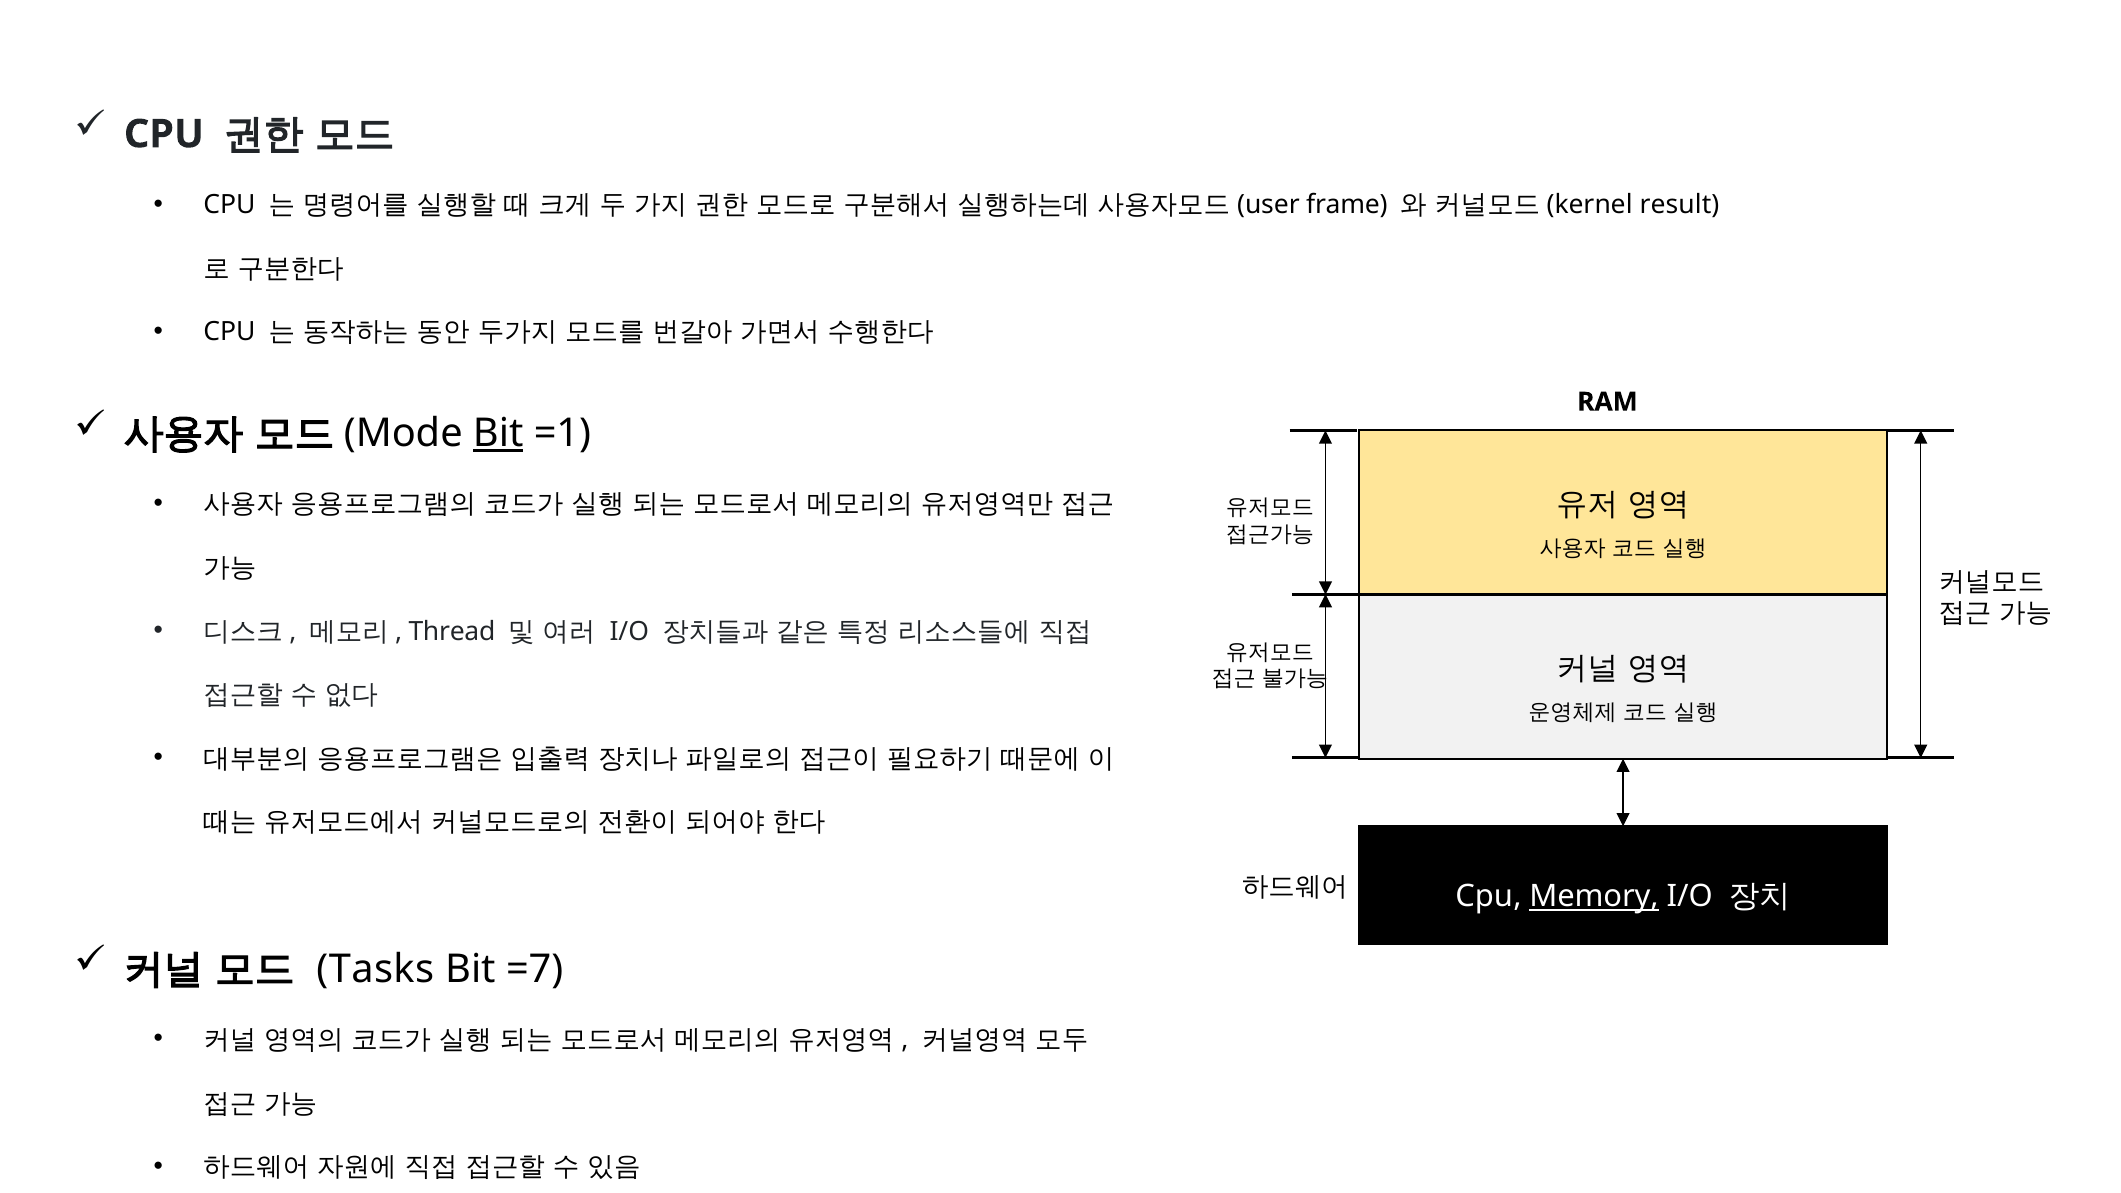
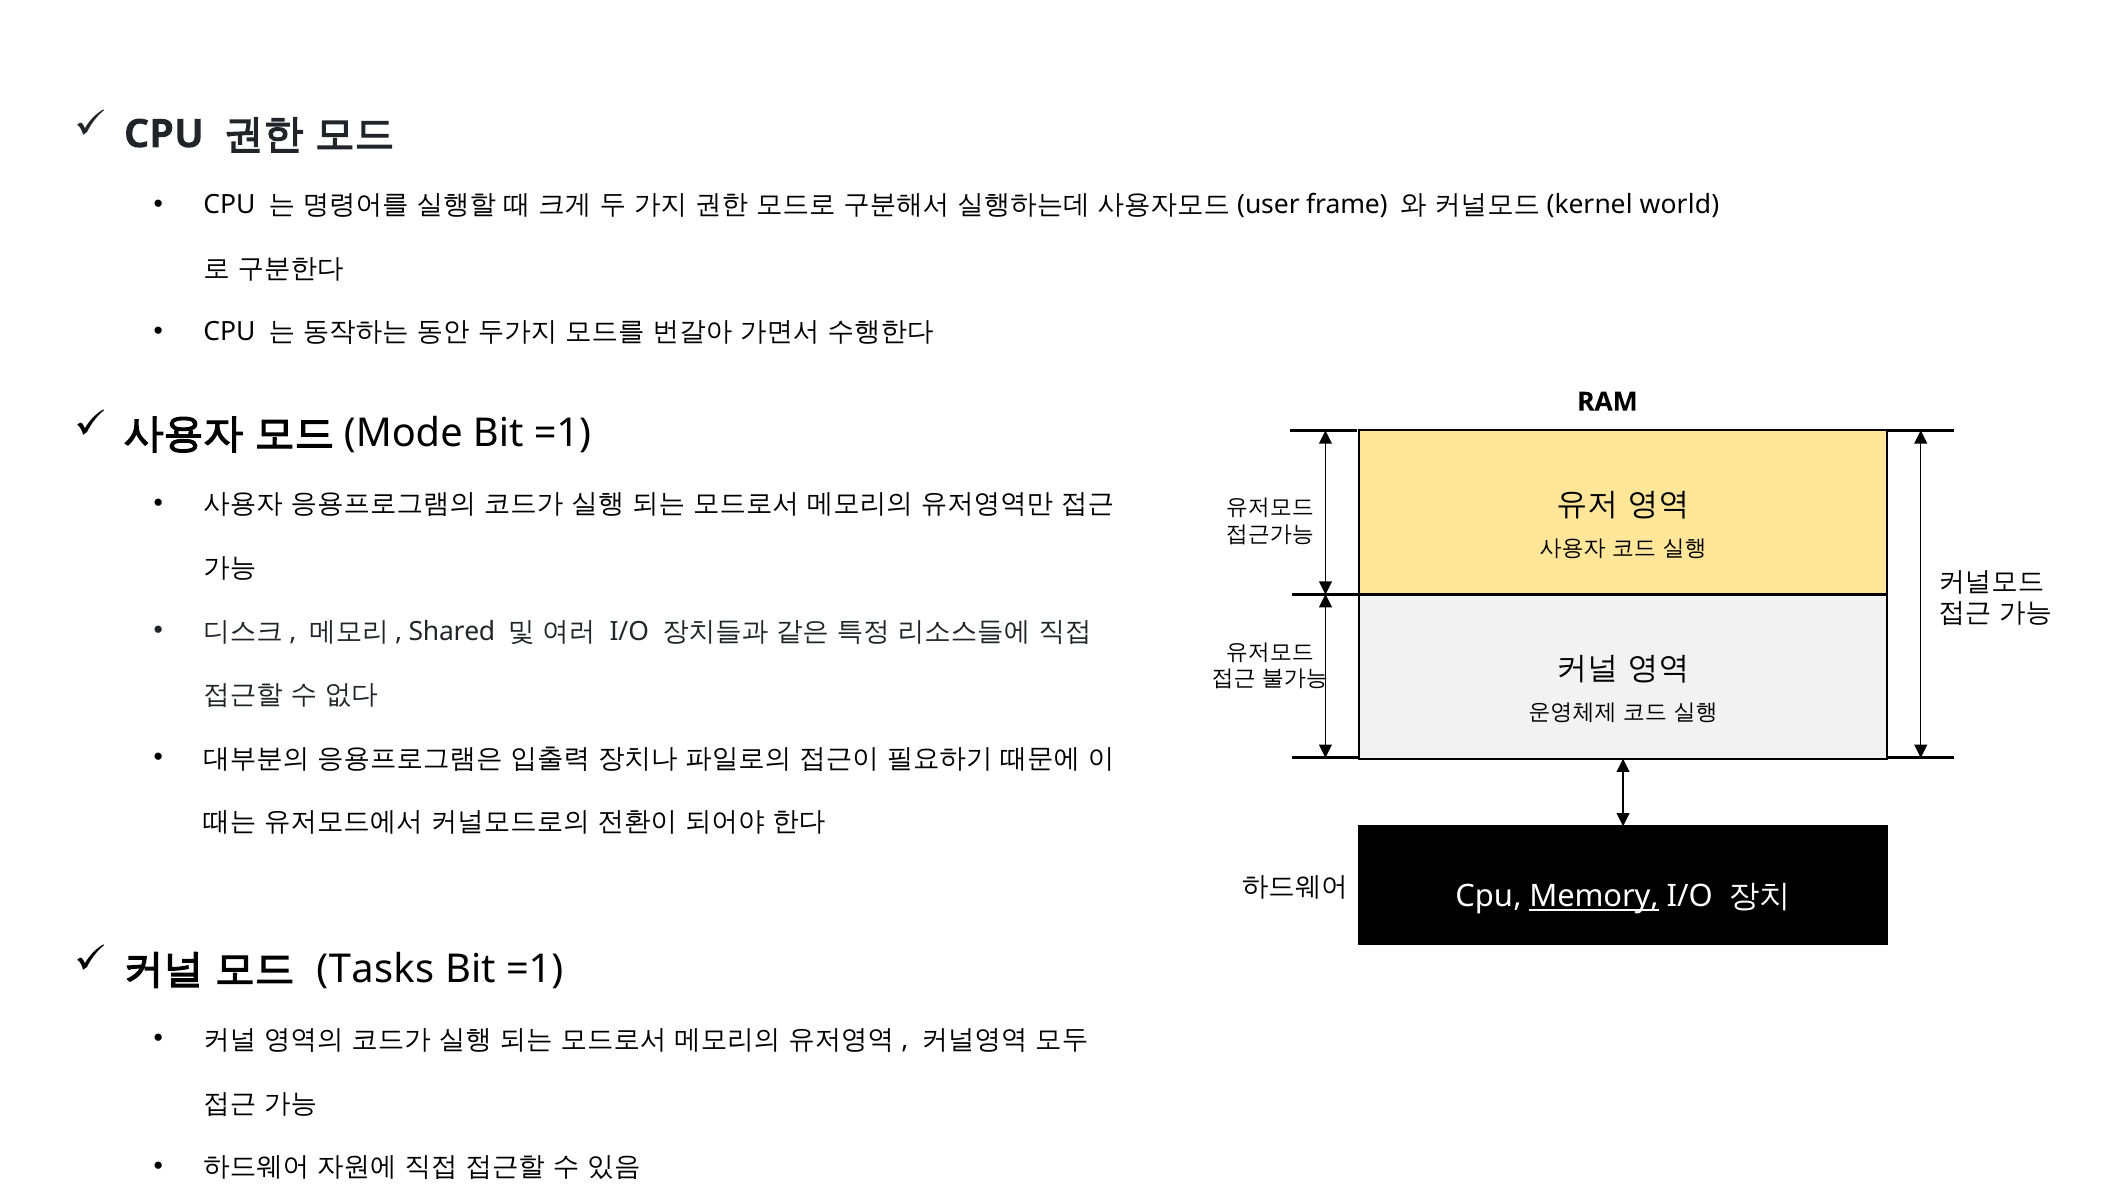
result: result -> world
Bit at (498, 433) underline: present -> none
Thread: Thread -> Shared
=7 at (535, 969): =7 -> =1
